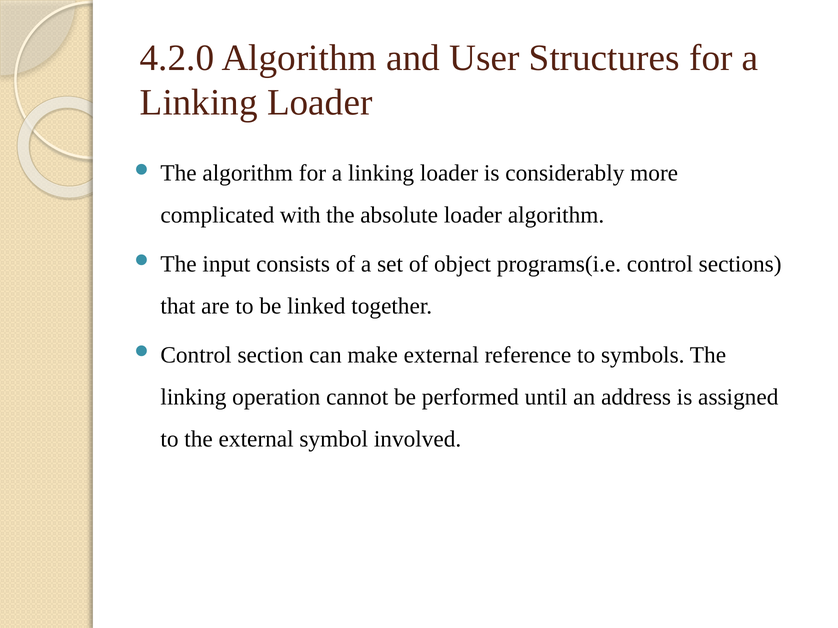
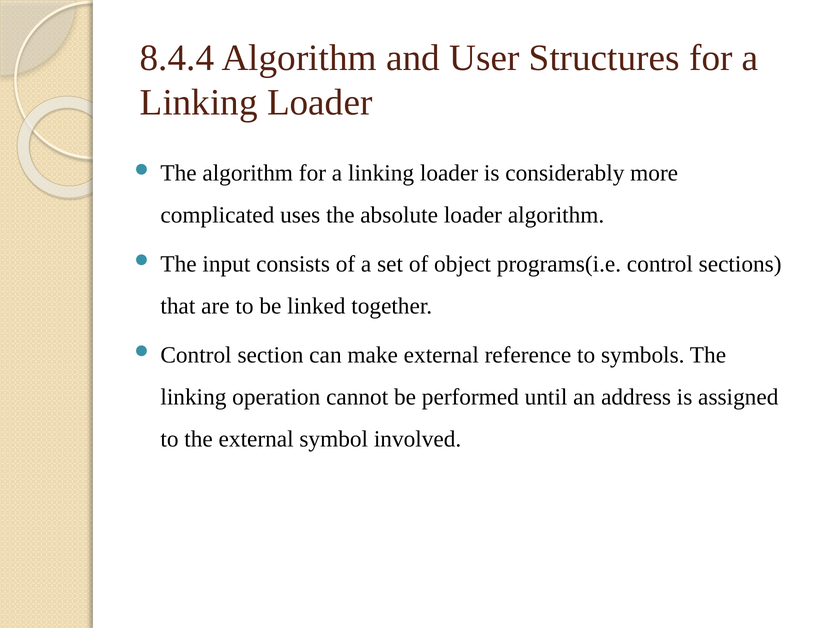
4.2.0: 4.2.0 -> 8.4.4
with: with -> uses
